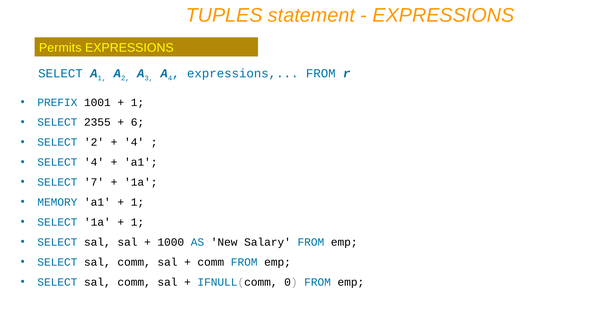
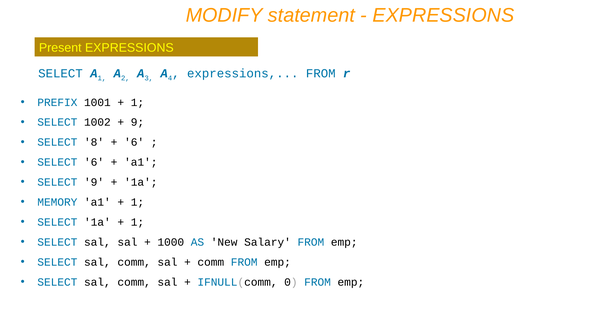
TUPLES: TUPLES -> MODIFY
Permits: Permits -> Present
2355: 2355 -> 1002
6 at (137, 123): 6 -> 9
SELECT 2: 2 -> 8
4 at (134, 143): 4 -> 6
SELECT 4: 4 -> 6
SELECT 7: 7 -> 9
